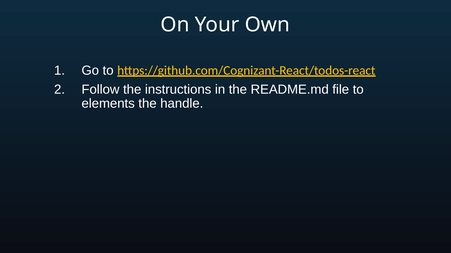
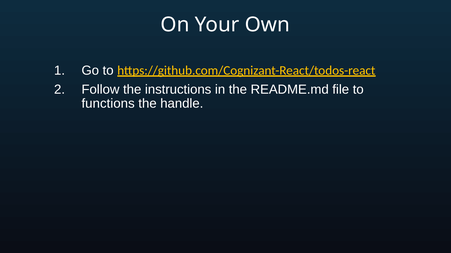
elements: elements -> functions
